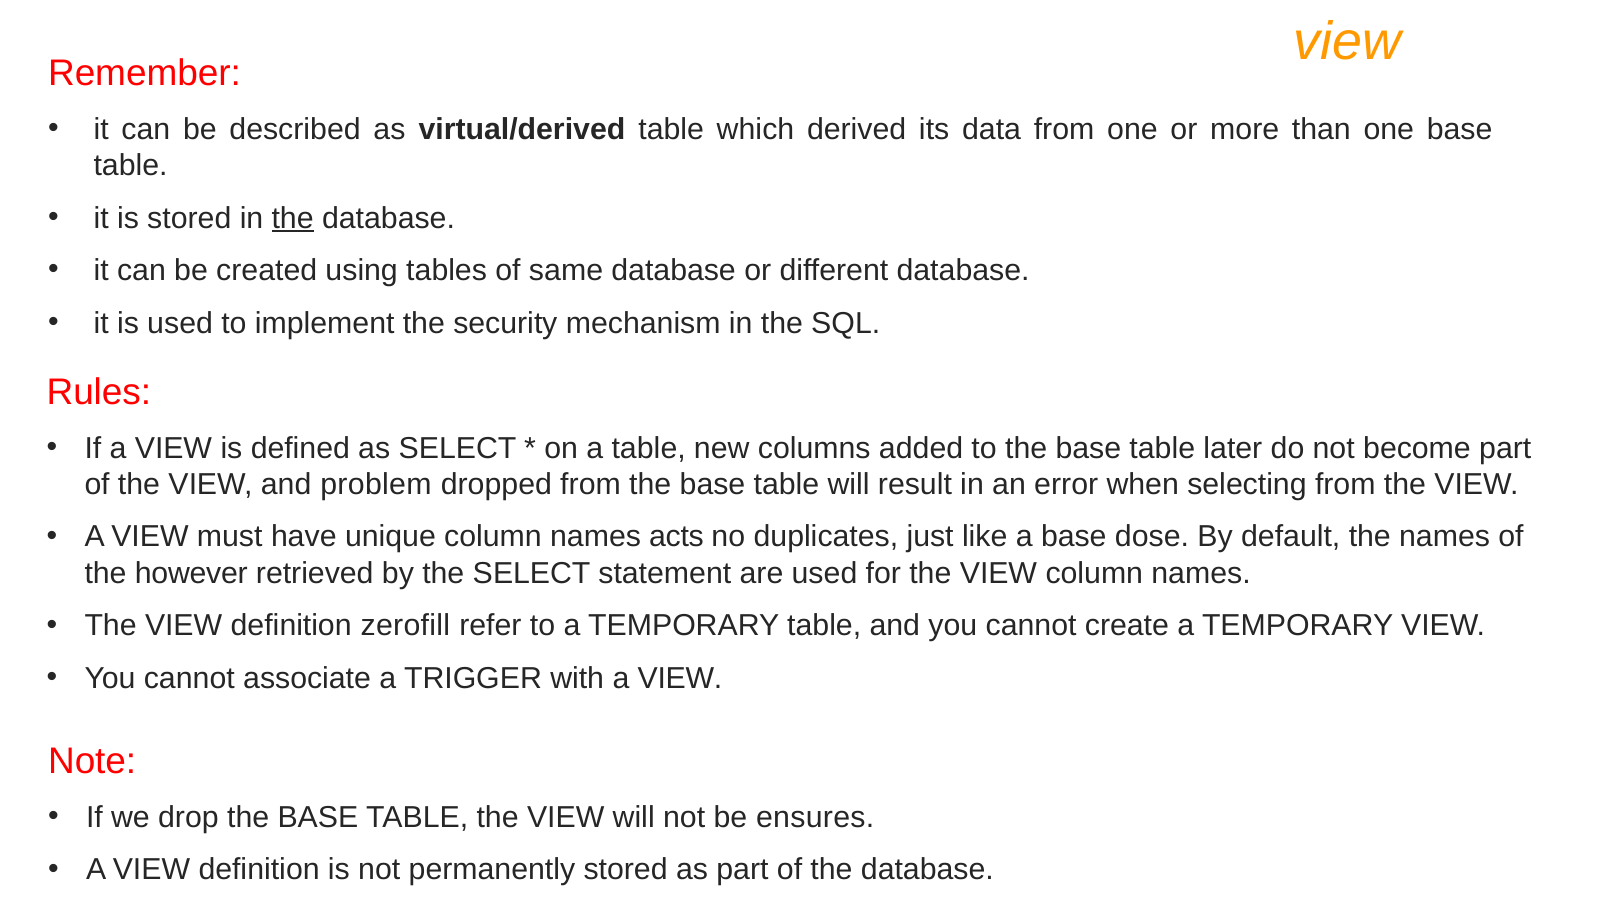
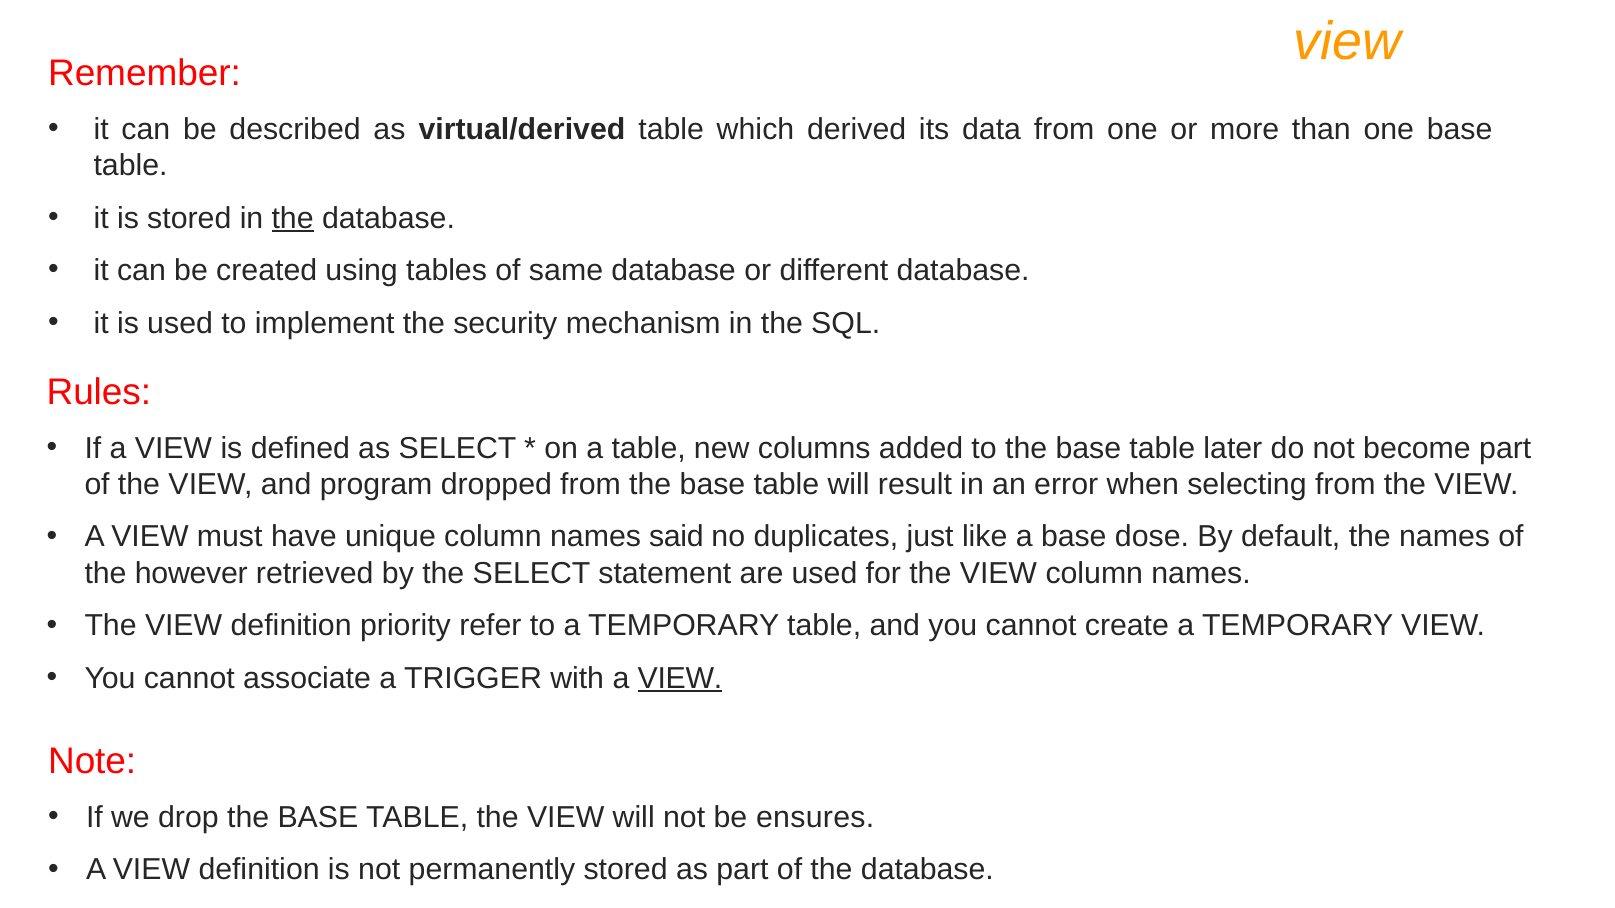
problem: problem -> program
acts: acts -> said
zerofill: zerofill -> priority
VIEW at (680, 678) underline: none -> present
